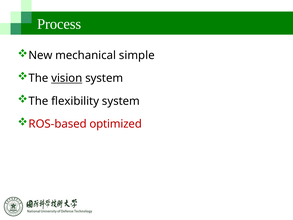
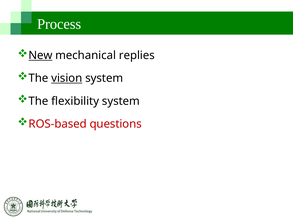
New underline: none -> present
simple: simple -> replies
optimized: optimized -> questions
